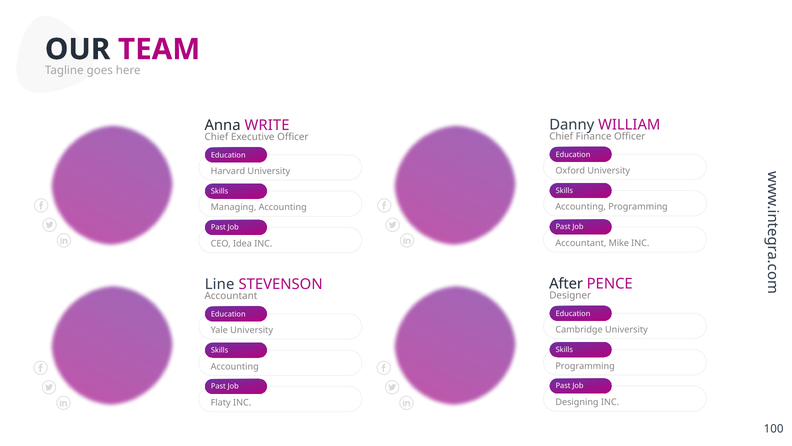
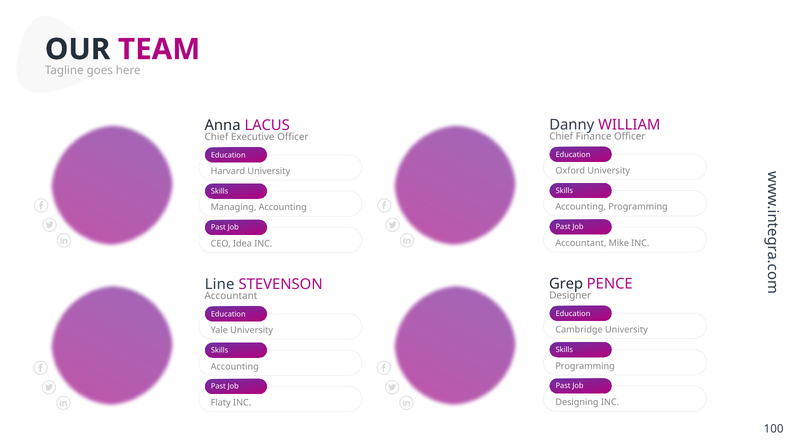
WRITE: WRITE -> LACUS
After: After -> Grep
